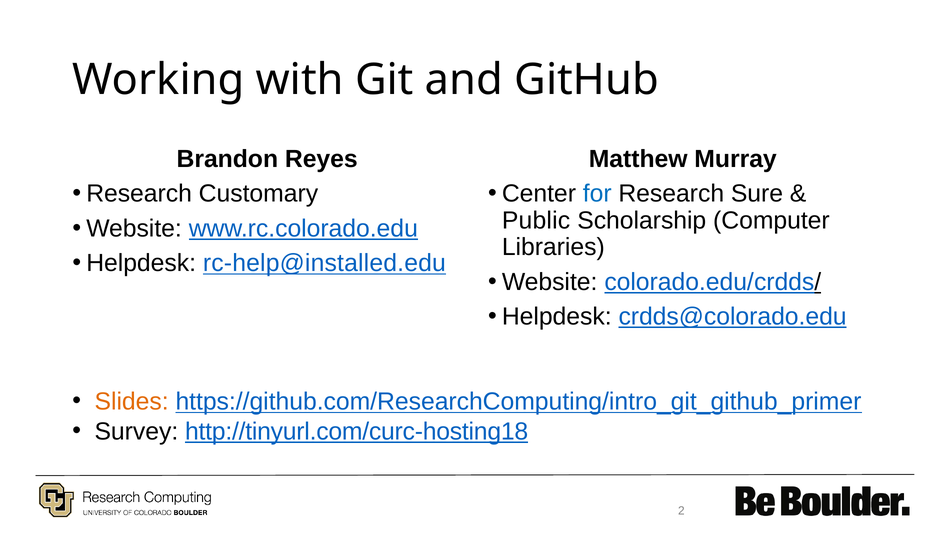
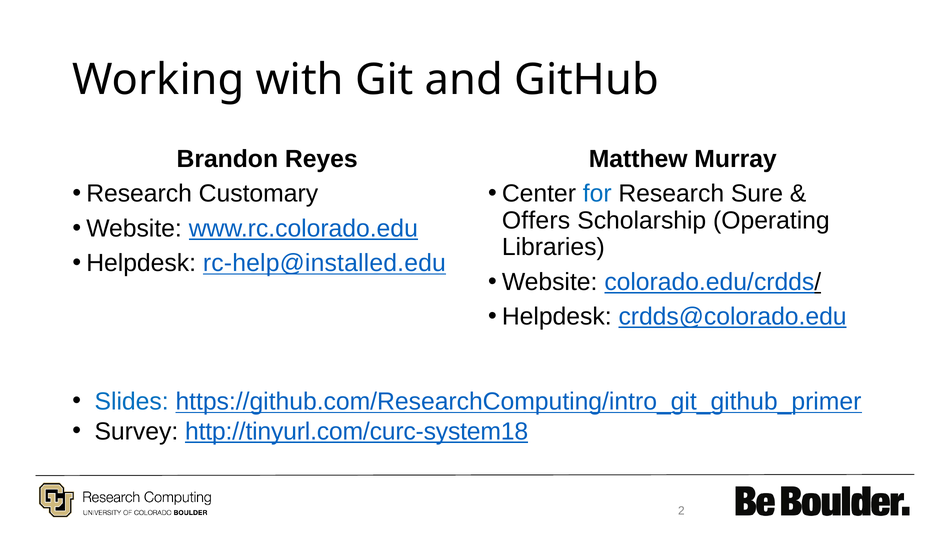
Public: Public -> Offers
Computer: Computer -> Operating
Slides colour: orange -> blue
http://tinyurl.com/curc-hosting18: http://tinyurl.com/curc-hosting18 -> http://tinyurl.com/curc-system18
